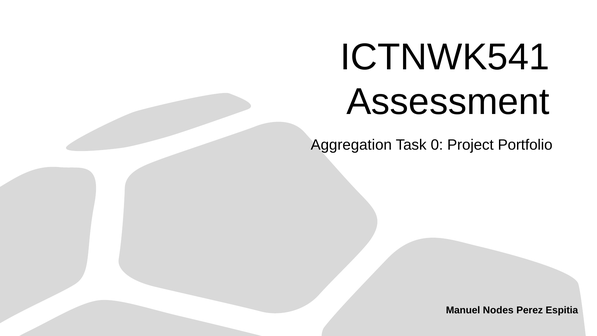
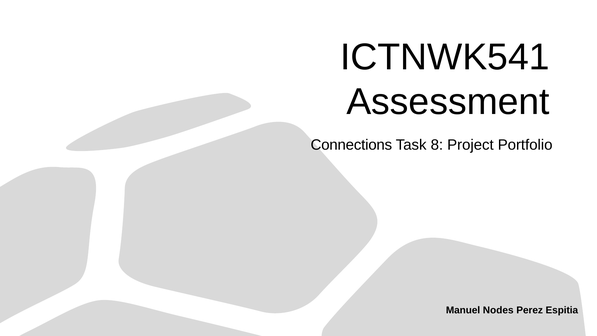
Aggregation: Aggregation -> Connections
0: 0 -> 8
